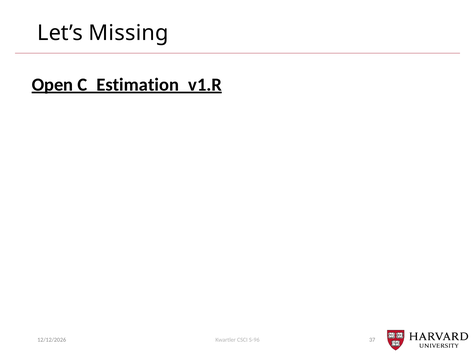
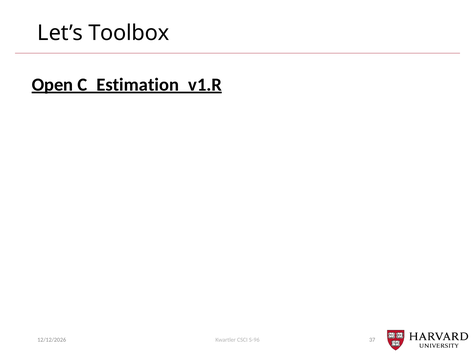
Missing: Missing -> Toolbox
